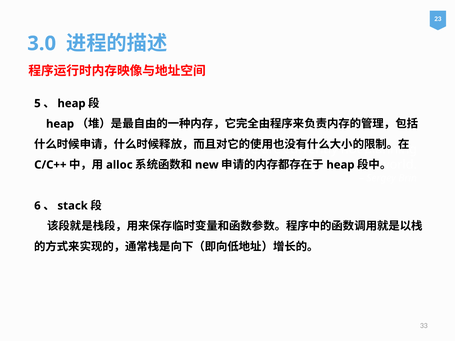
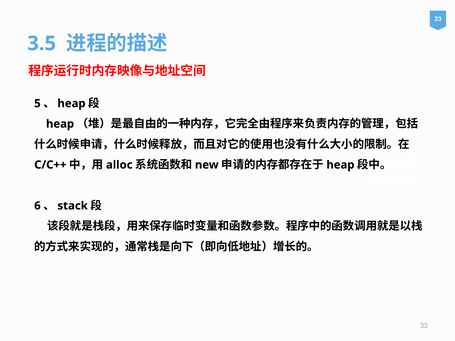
3.0: 3.0 -> 3.5
